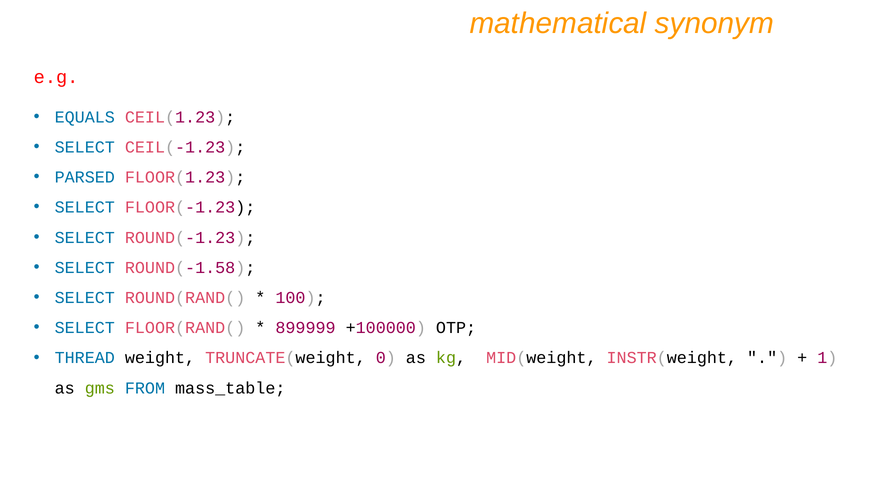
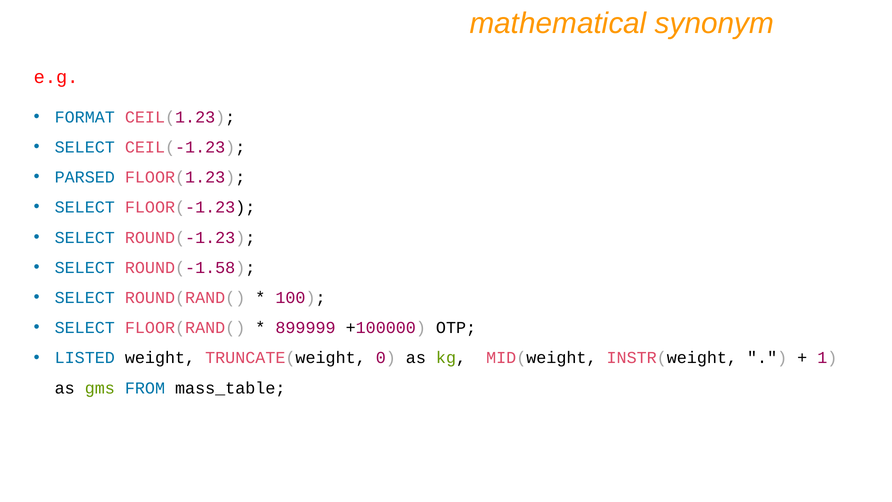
EQUALS: EQUALS -> FORMAT
THREAD: THREAD -> LISTED
